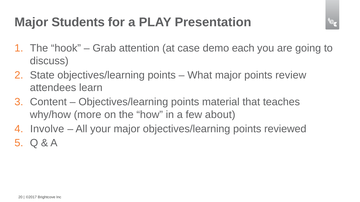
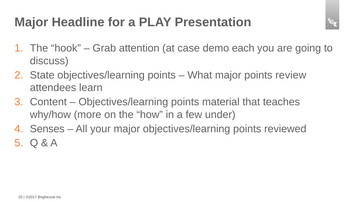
Students: Students -> Headline
about: about -> under
Involve: Involve -> Senses
